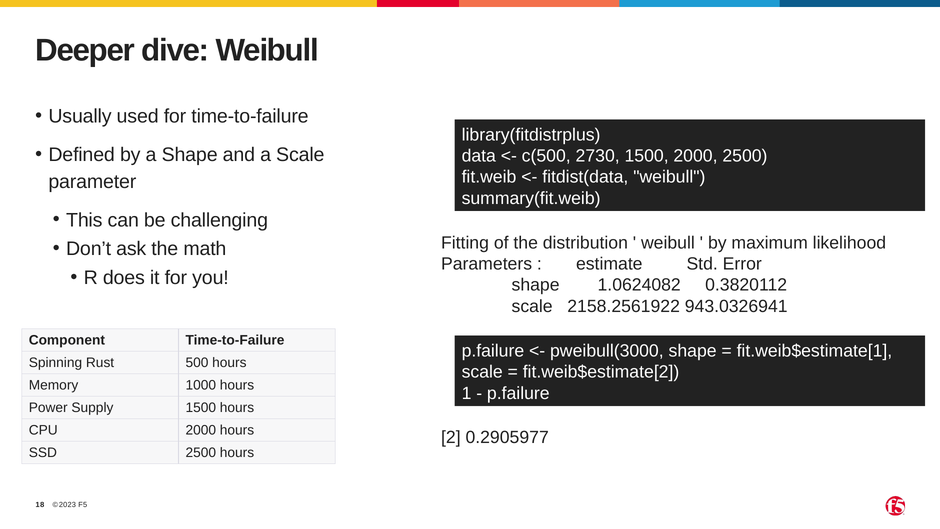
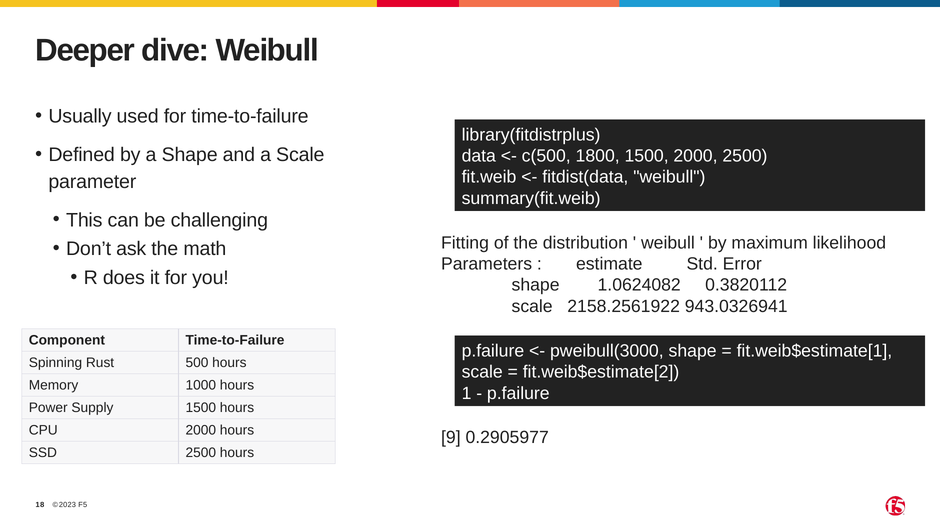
2730: 2730 -> 1800
2: 2 -> 9
